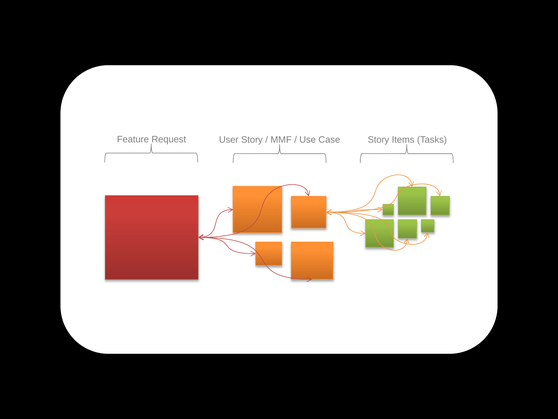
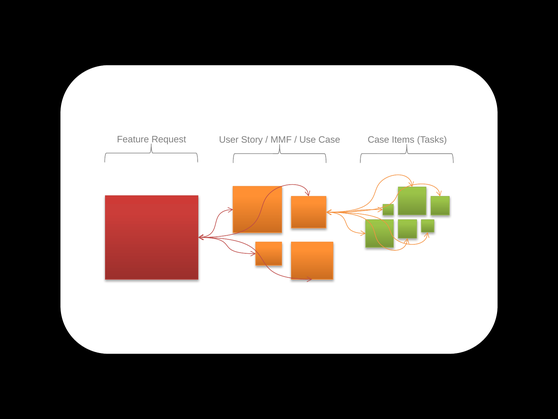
Story at (378, 140): Story -> Case
